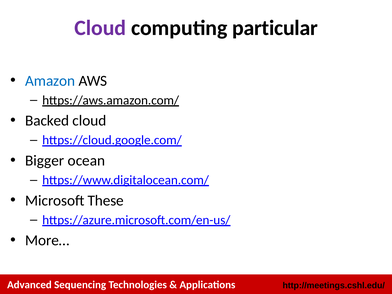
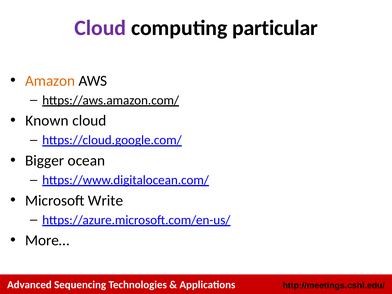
Amazon colour: blue -> orange
Backed: Backed -> Known
These: These -> Write
